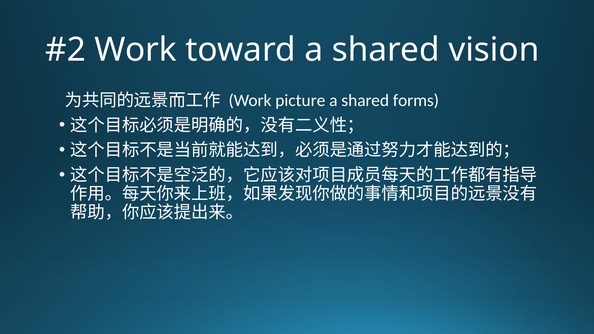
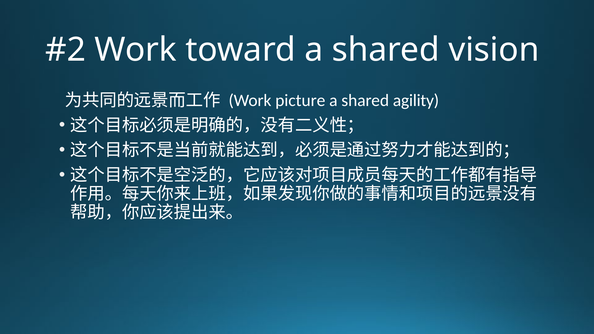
forms: forms -> agility
